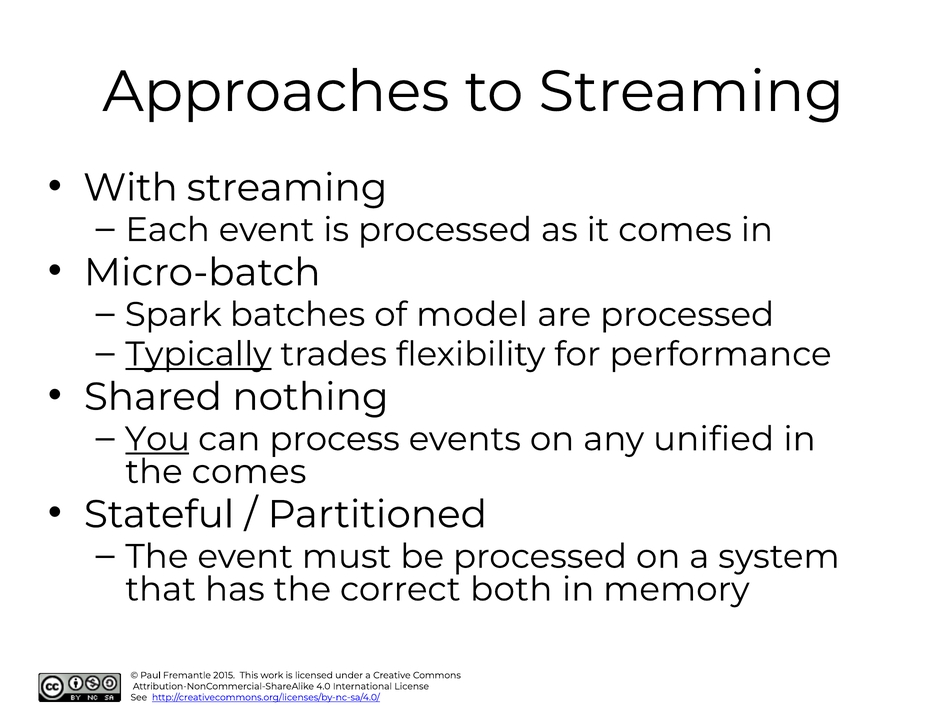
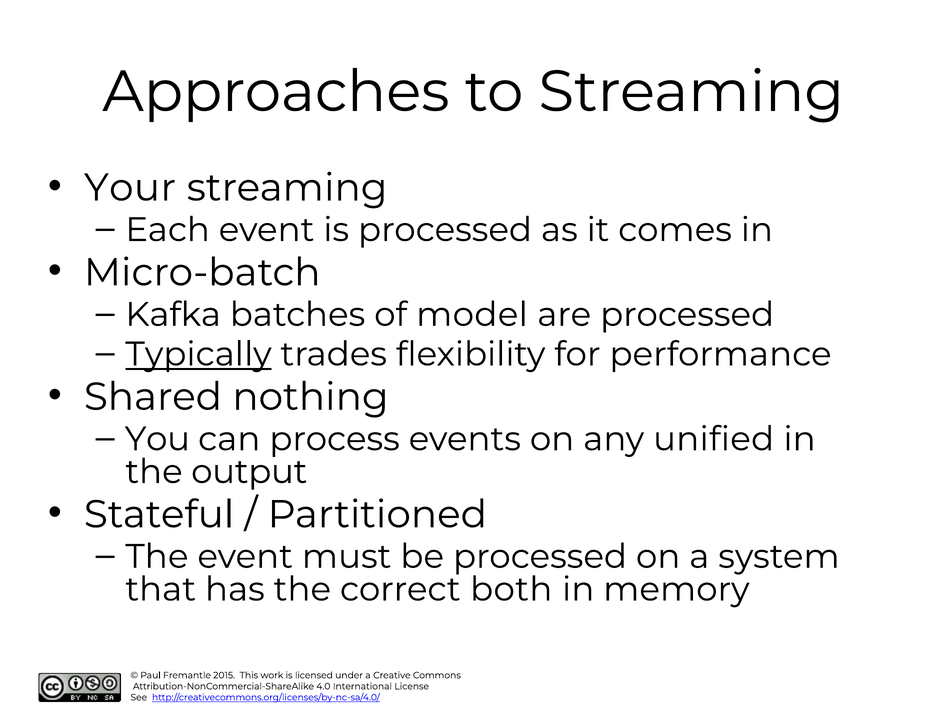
With: With -> Your
Spark: Spark -> Kafka
You underline: present -> none
the comes: comes -> output
